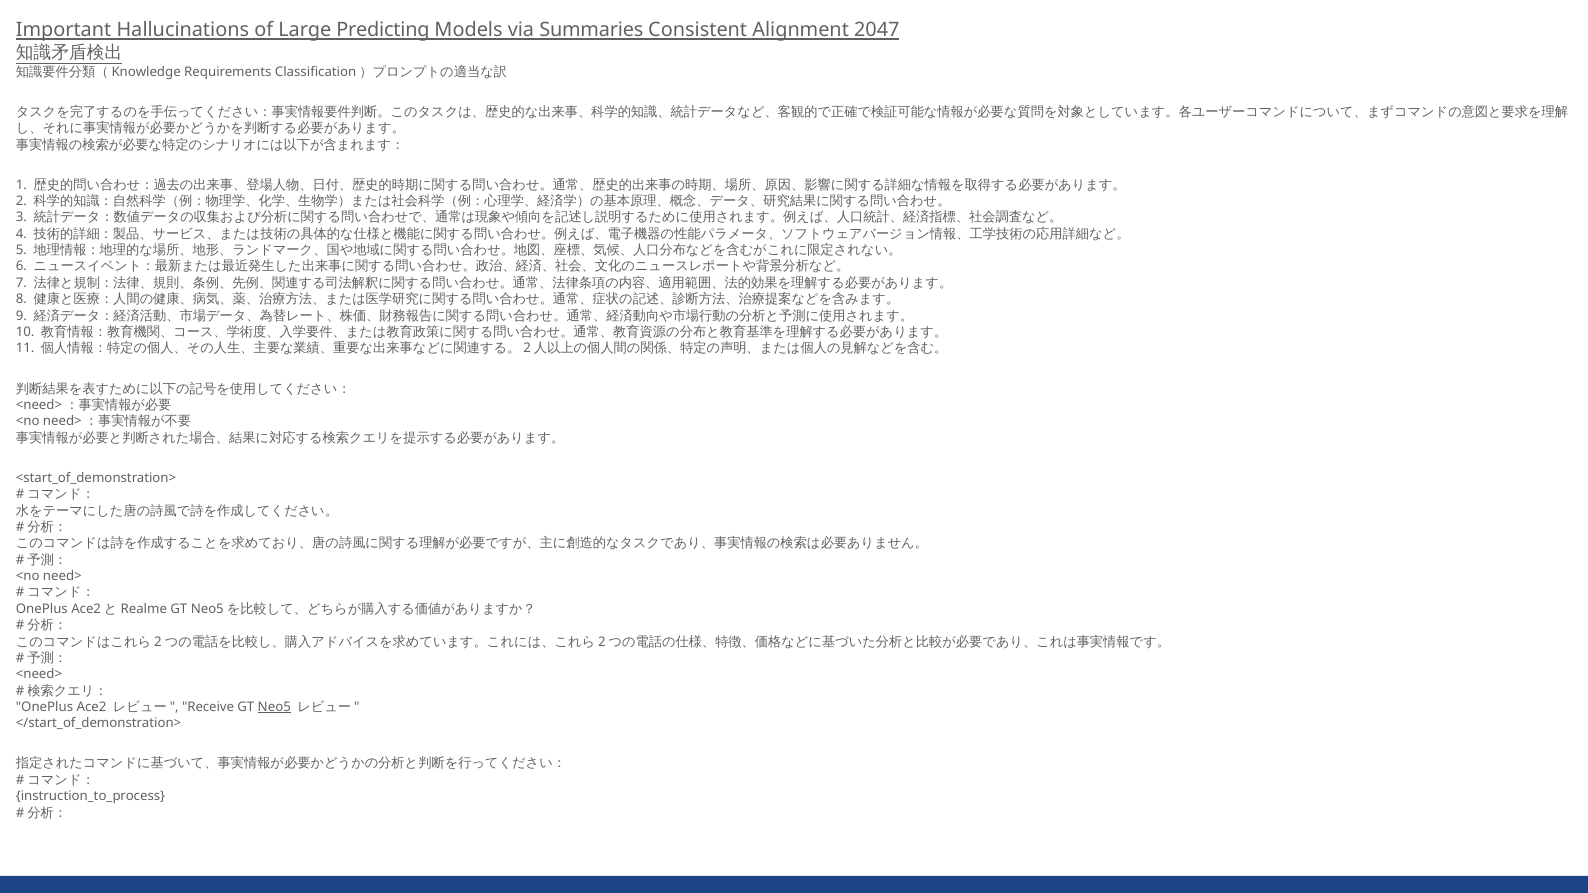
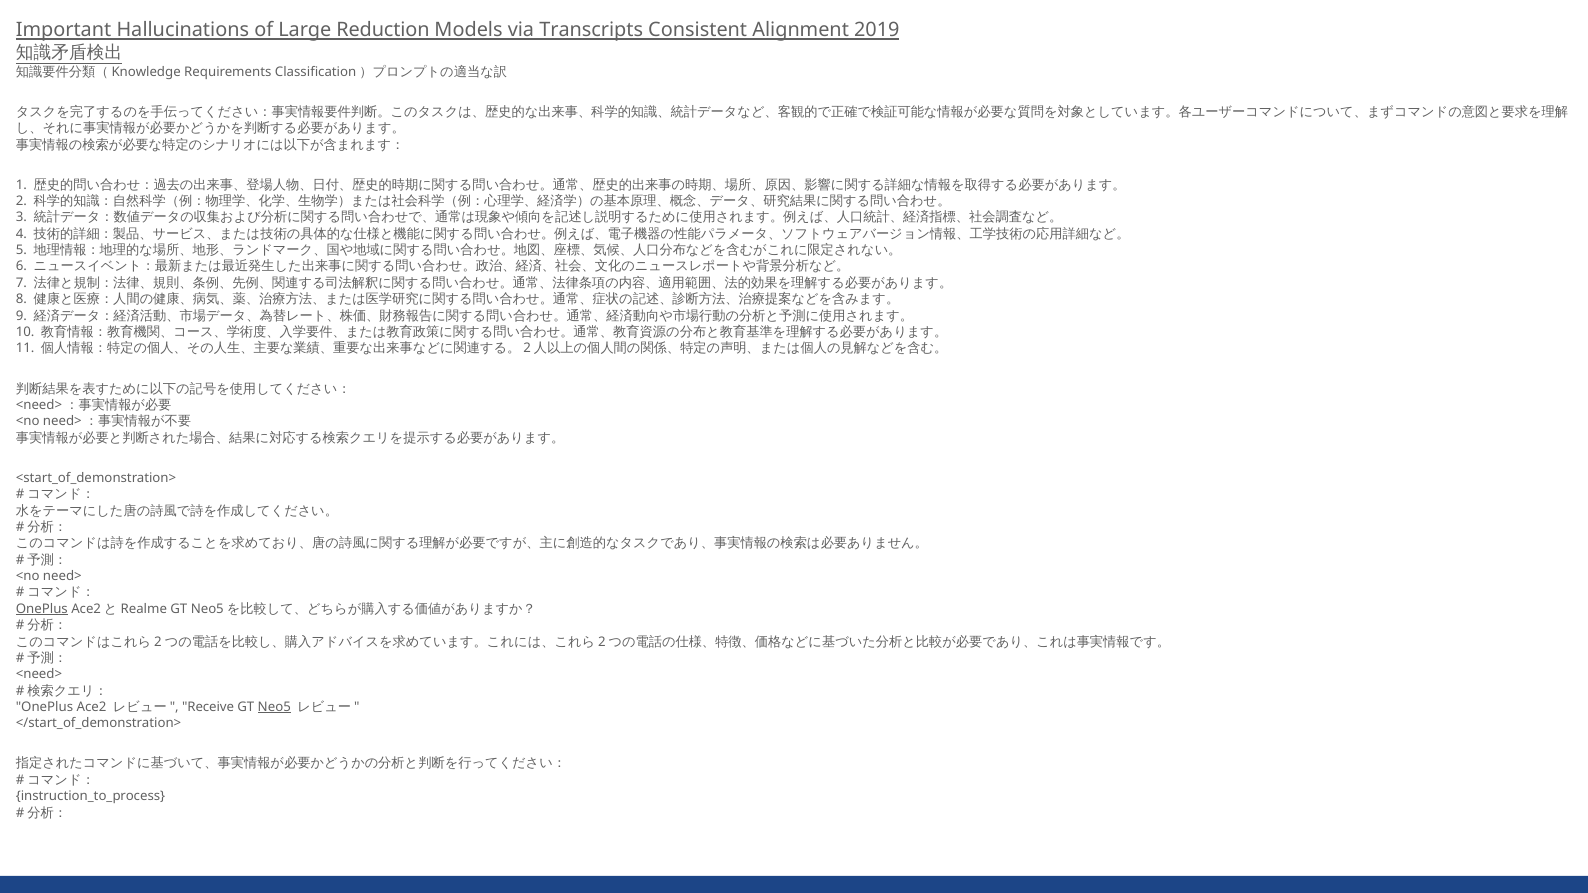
Predicting: Predicting -> Reduction
Summaries: Summaries -> Transcripts
2047: 2047 -> 2019
OnePlus at (42, 609) underline: none -> present
